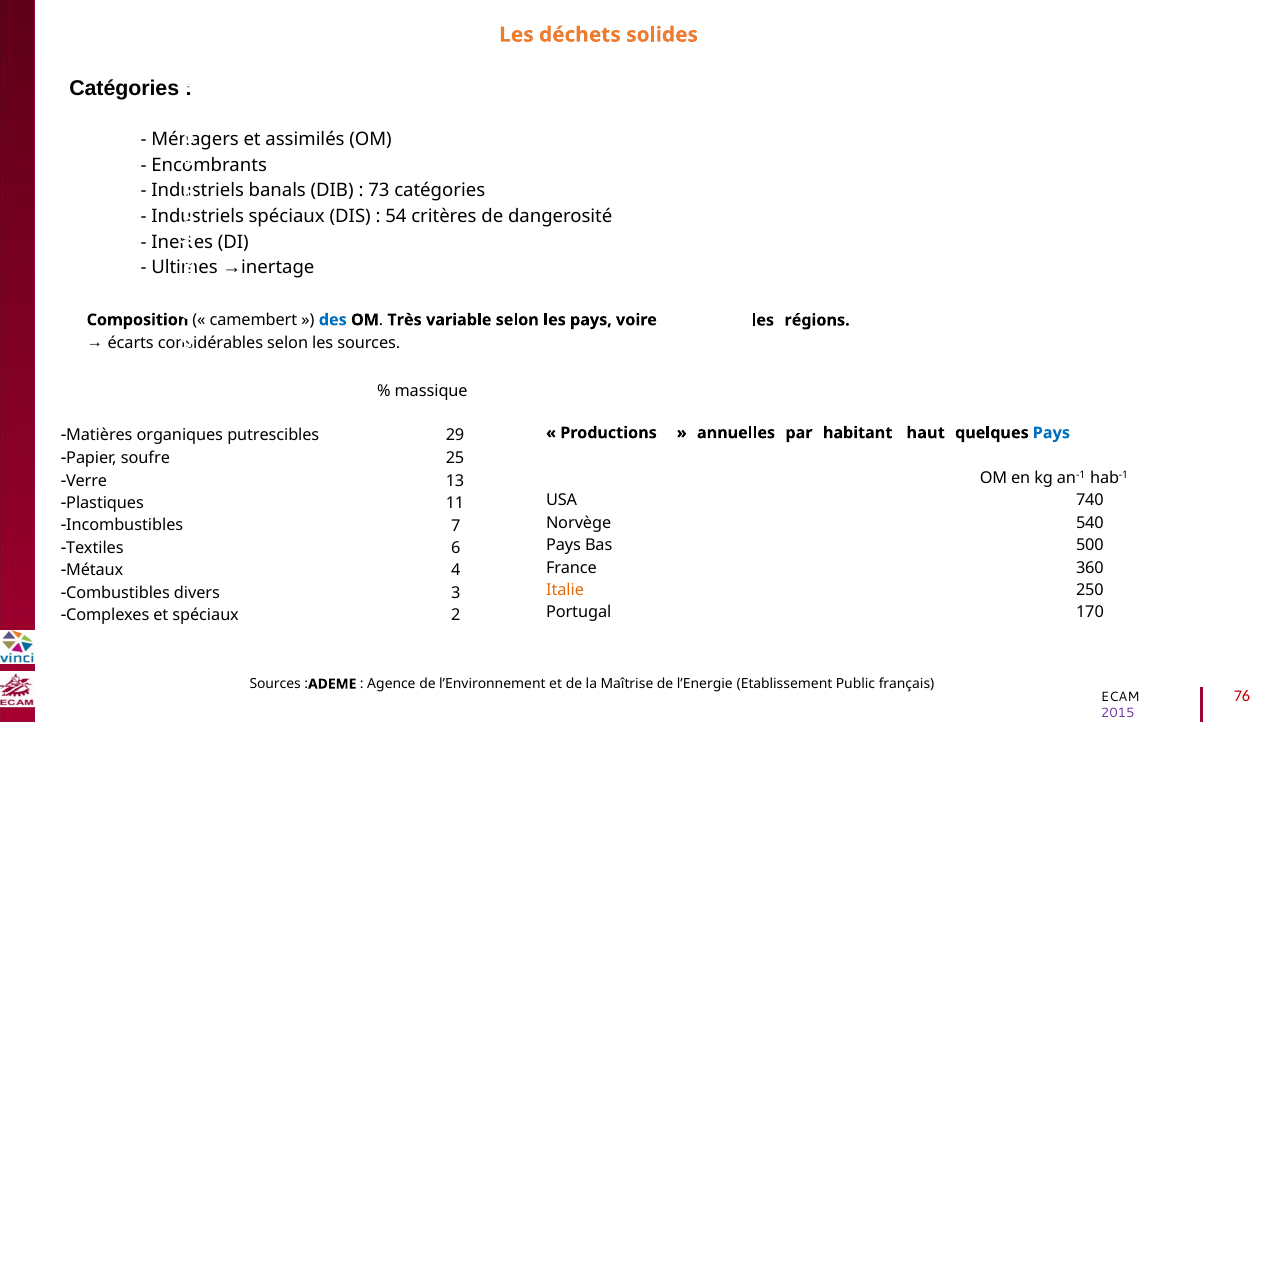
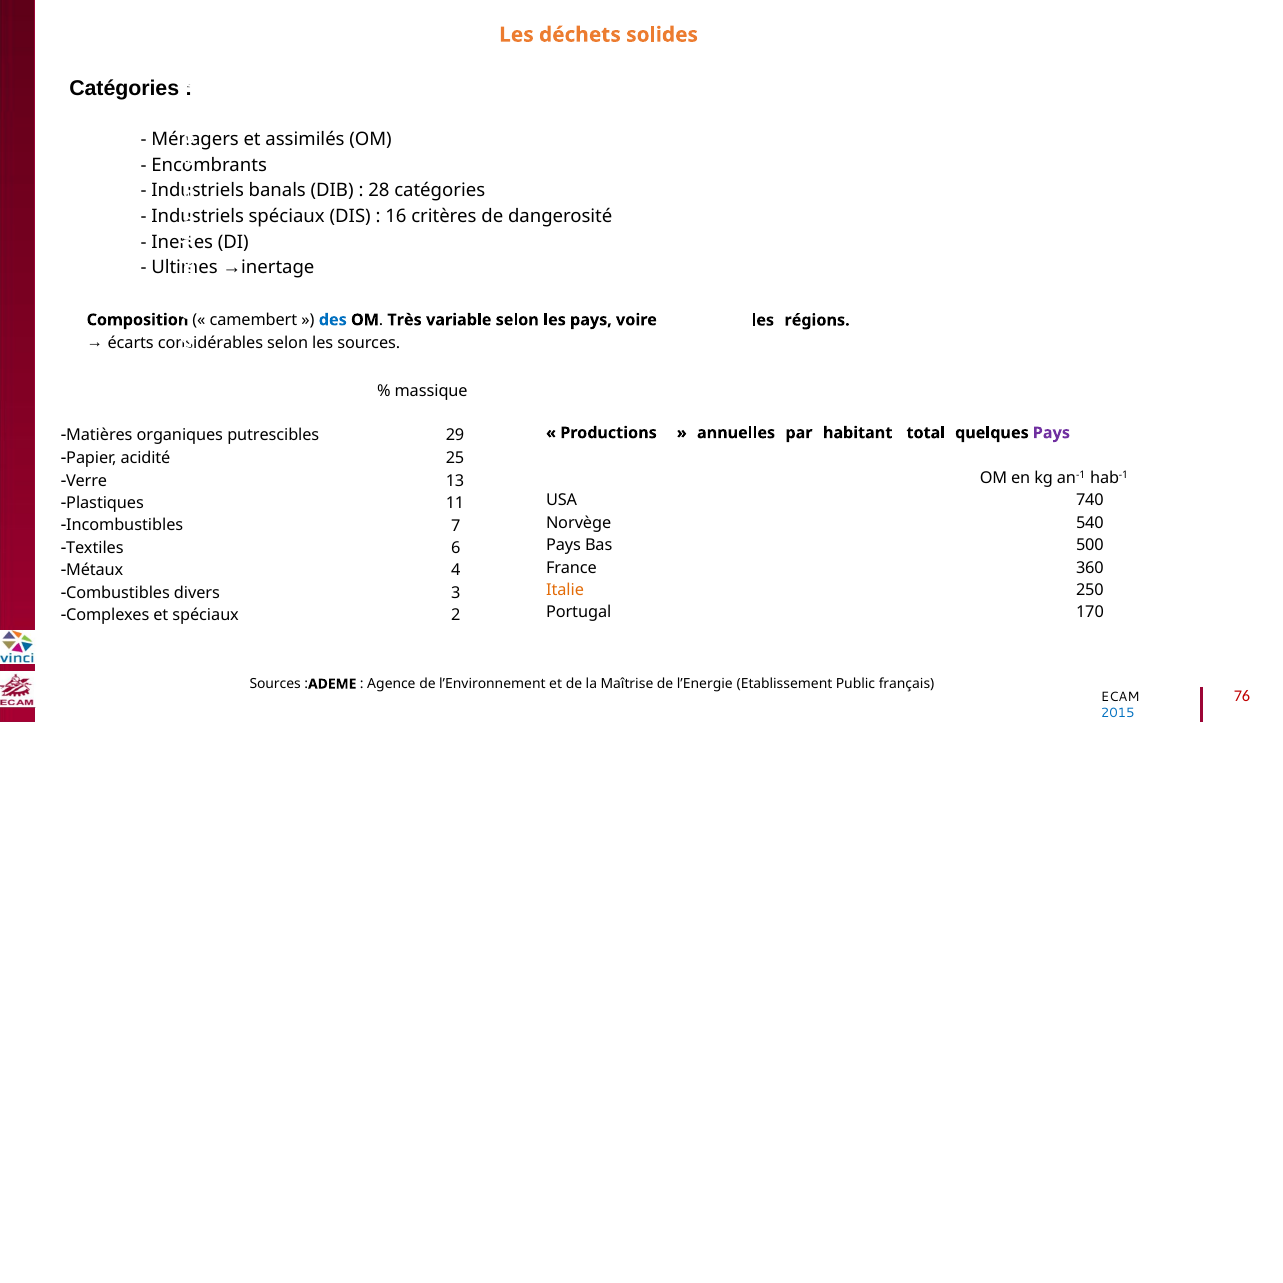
73: 73 -> 28
54: 54 -> 16
haut: haut -> total
Pays at (1051, 433) colour: blue -> purple
soufre: soufre -> acidité
2015 colour: purple -> blue
